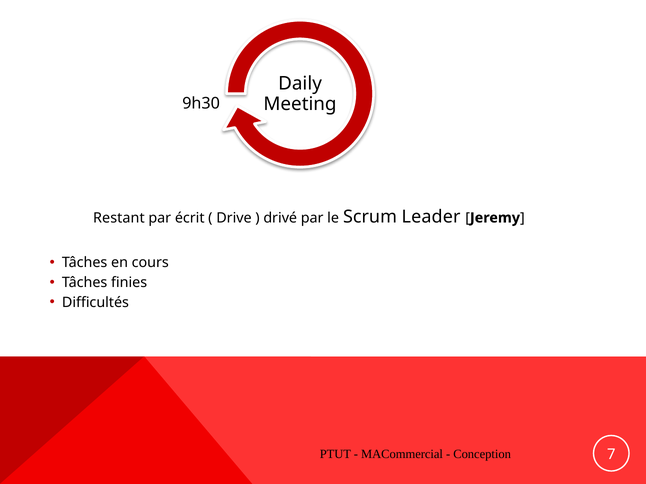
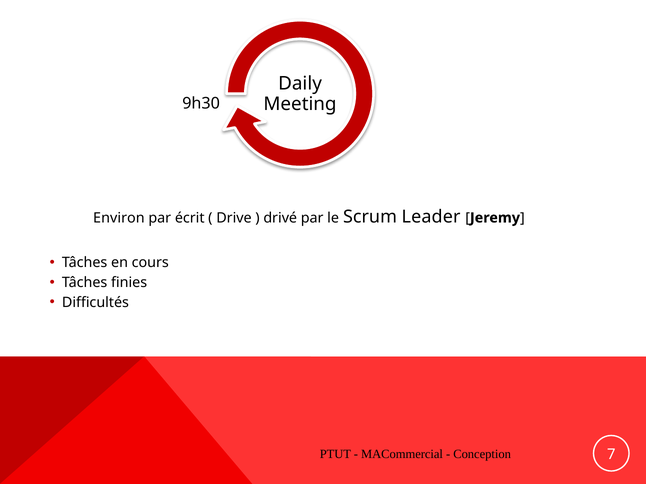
Restant: Restant -> Environ
